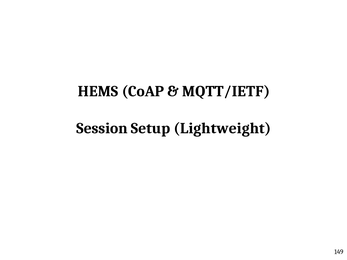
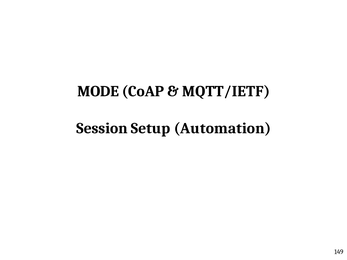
HEMS: HEMS -> MODE
Lightweight: Lightweight -> Automation
